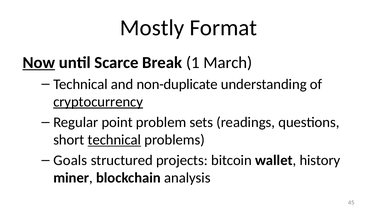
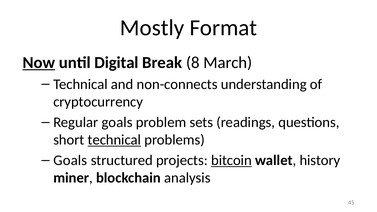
Scarce: Scarce -> Digital
1: 1 -> 8
non-duplicate: non-duplicate -> non-connects
cryptocurrency underline: present -> none
Regular point: point -> goals
bitcoin underline: none -> present
